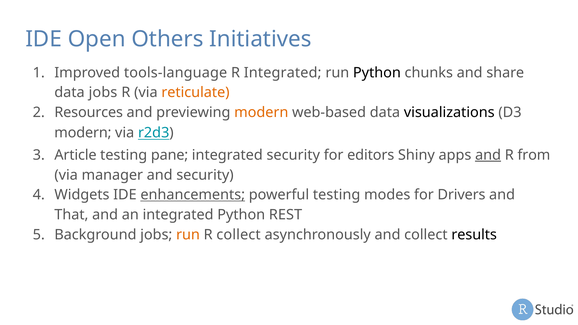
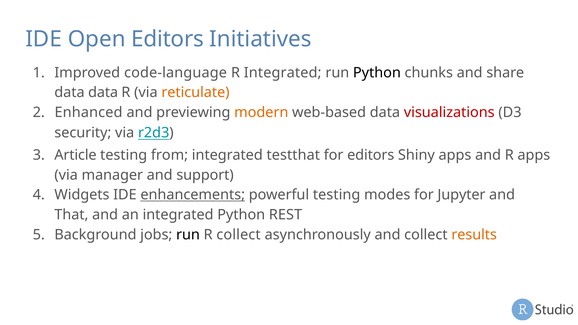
Open Others: Others -> Editors
tools-language: tools-language -> code-language
data jobs: jobs -> data
Resources: Resources -> Enhanced
visualizations colour: black -> red
modern at (83, 133): modern -> security
pane: pane -> from
integrated security: security -> testthat
and at (488, 155) underline: present -> none
R from: from -> apps
and security: security -> support
Drivers: Drivers -> Jupyter
run at (188, 235) colour: orange -> black
results colour: black -> orange
